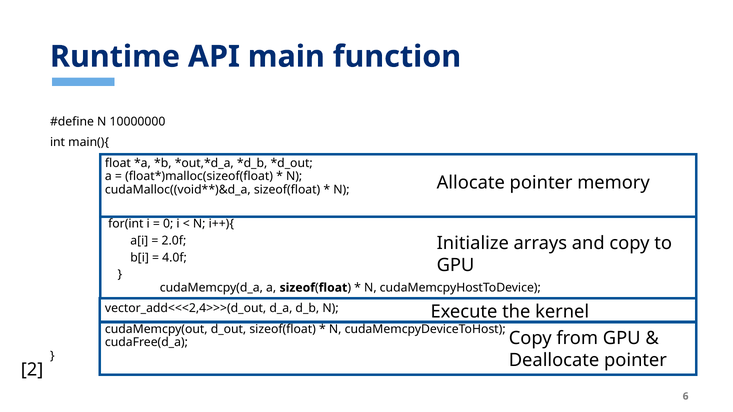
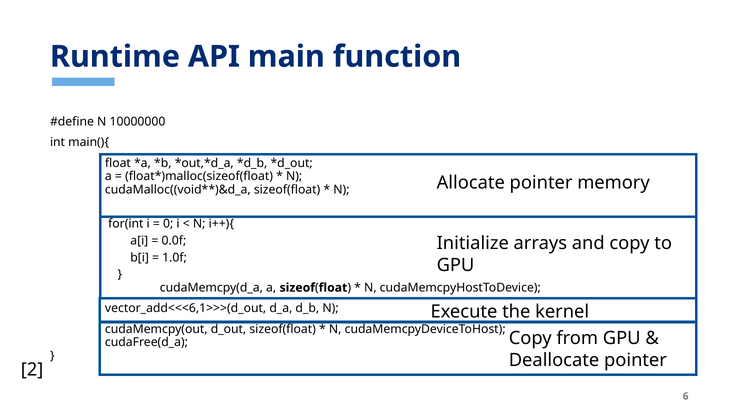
2.0f: 2.0f -> 0.0f
4.0f: 4.0f -> 1.0f
vector_add<<<2,4>>>(d_out: vector_add<<<2,4>>>(d_out -> vector_add<<<6,1>>>(d_out
